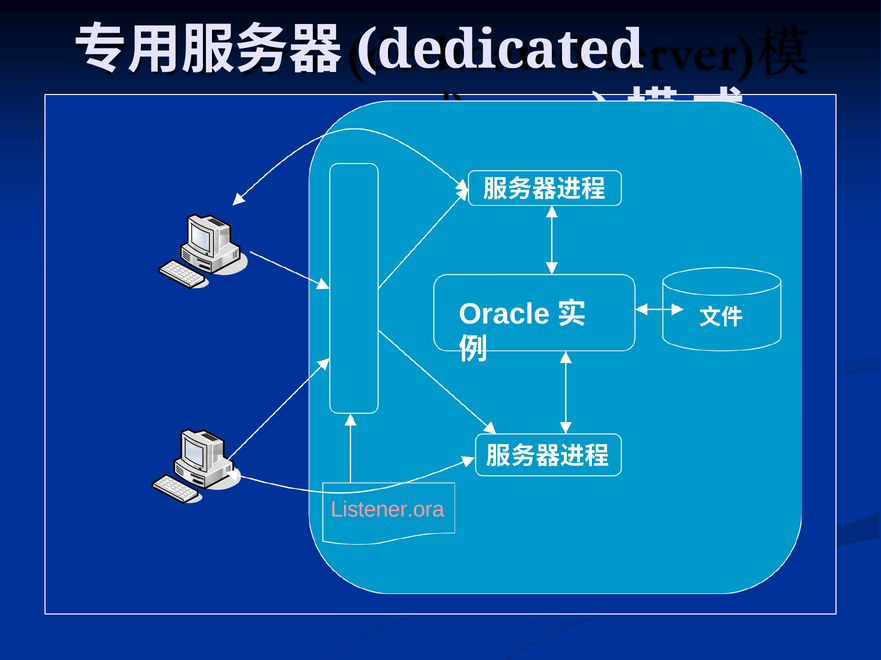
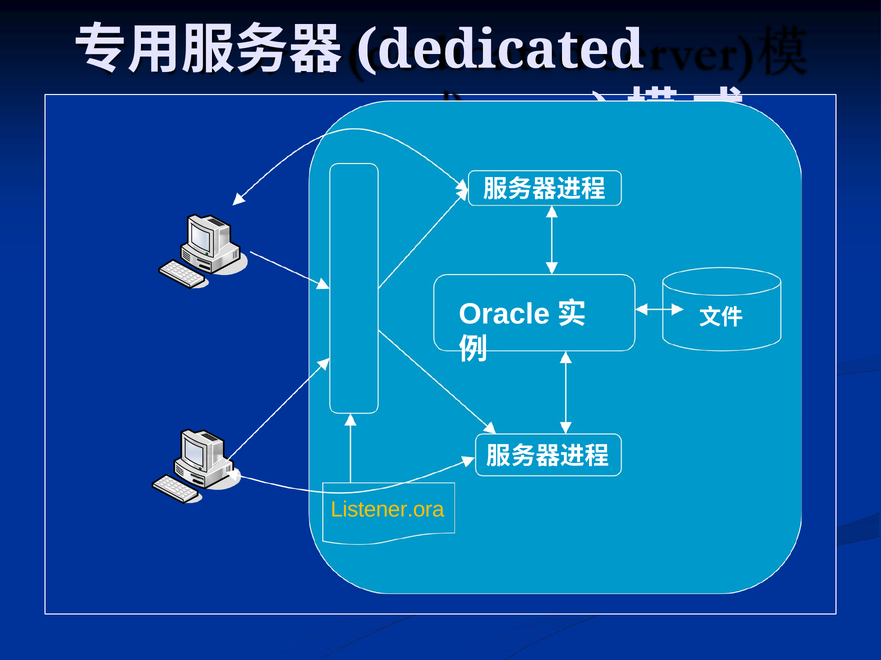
Listener.ora colour: pink -> yellow
